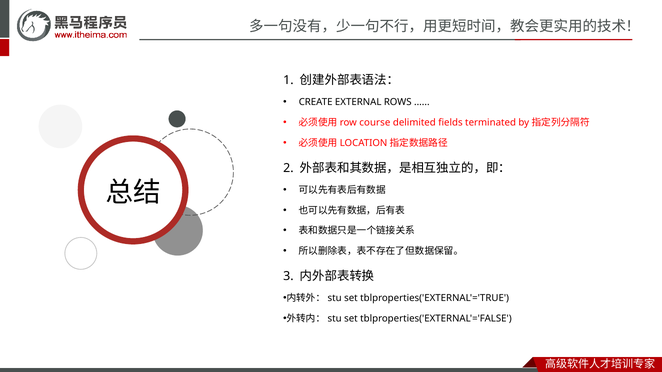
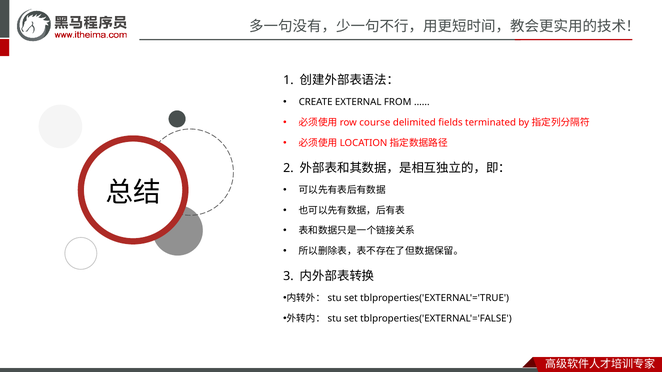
ROWS: ROWS -> FROM
